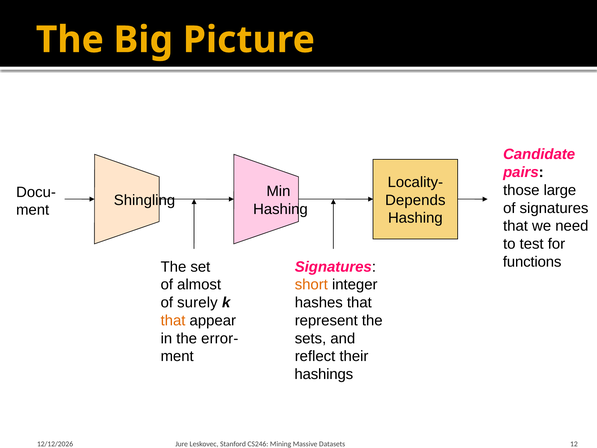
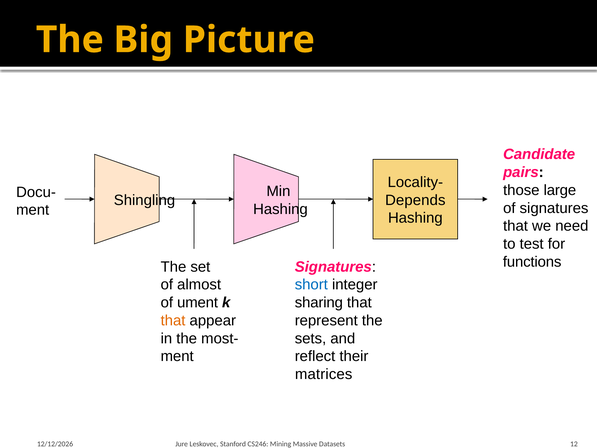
short colour: orange -> blue
surely: surely -> ument
hashes: hashes -> sharing
error-: error- -> most-
hashings: hashings -> matrices
